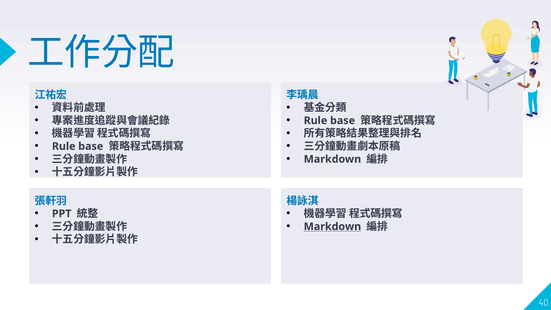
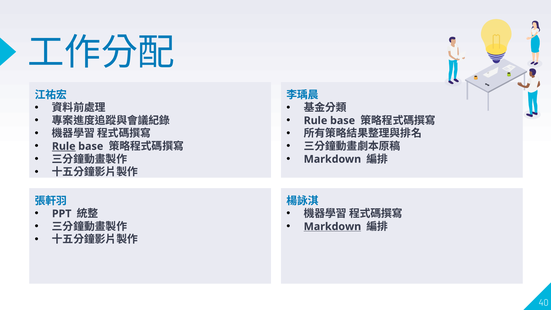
Rule at (64, 146) underline: none -> present
